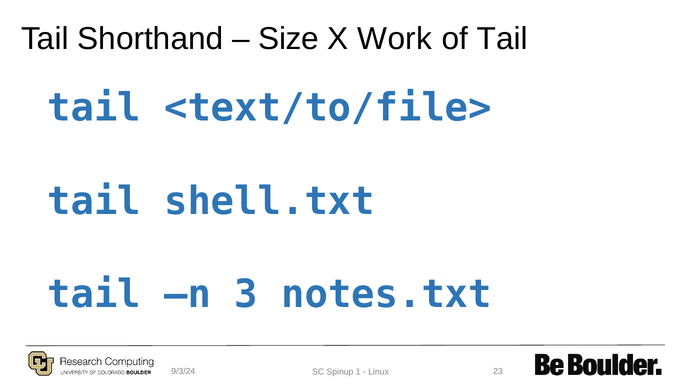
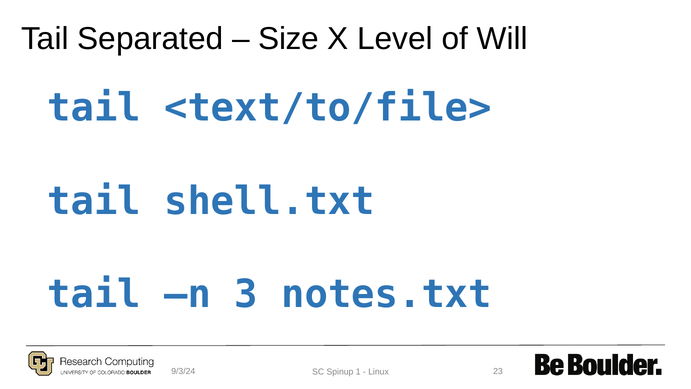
Shorthand: Shorthand -> Separated
Work: Work -> Level
of Tail: Tail -> Will
